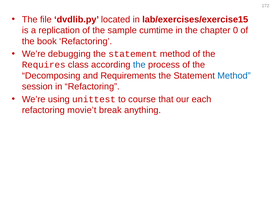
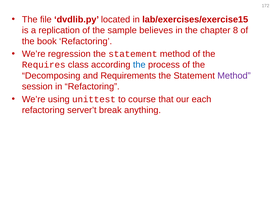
cumtime: cumtime -> believes
0: 0 -> 8
debugging: debugging -> regression
Method at (234, 76) colour: blue -> purple
movie’t: movie’t -> server’t
